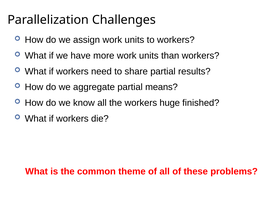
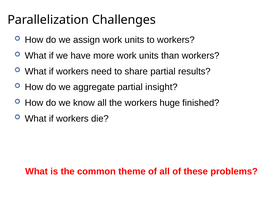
means: means -> insight
